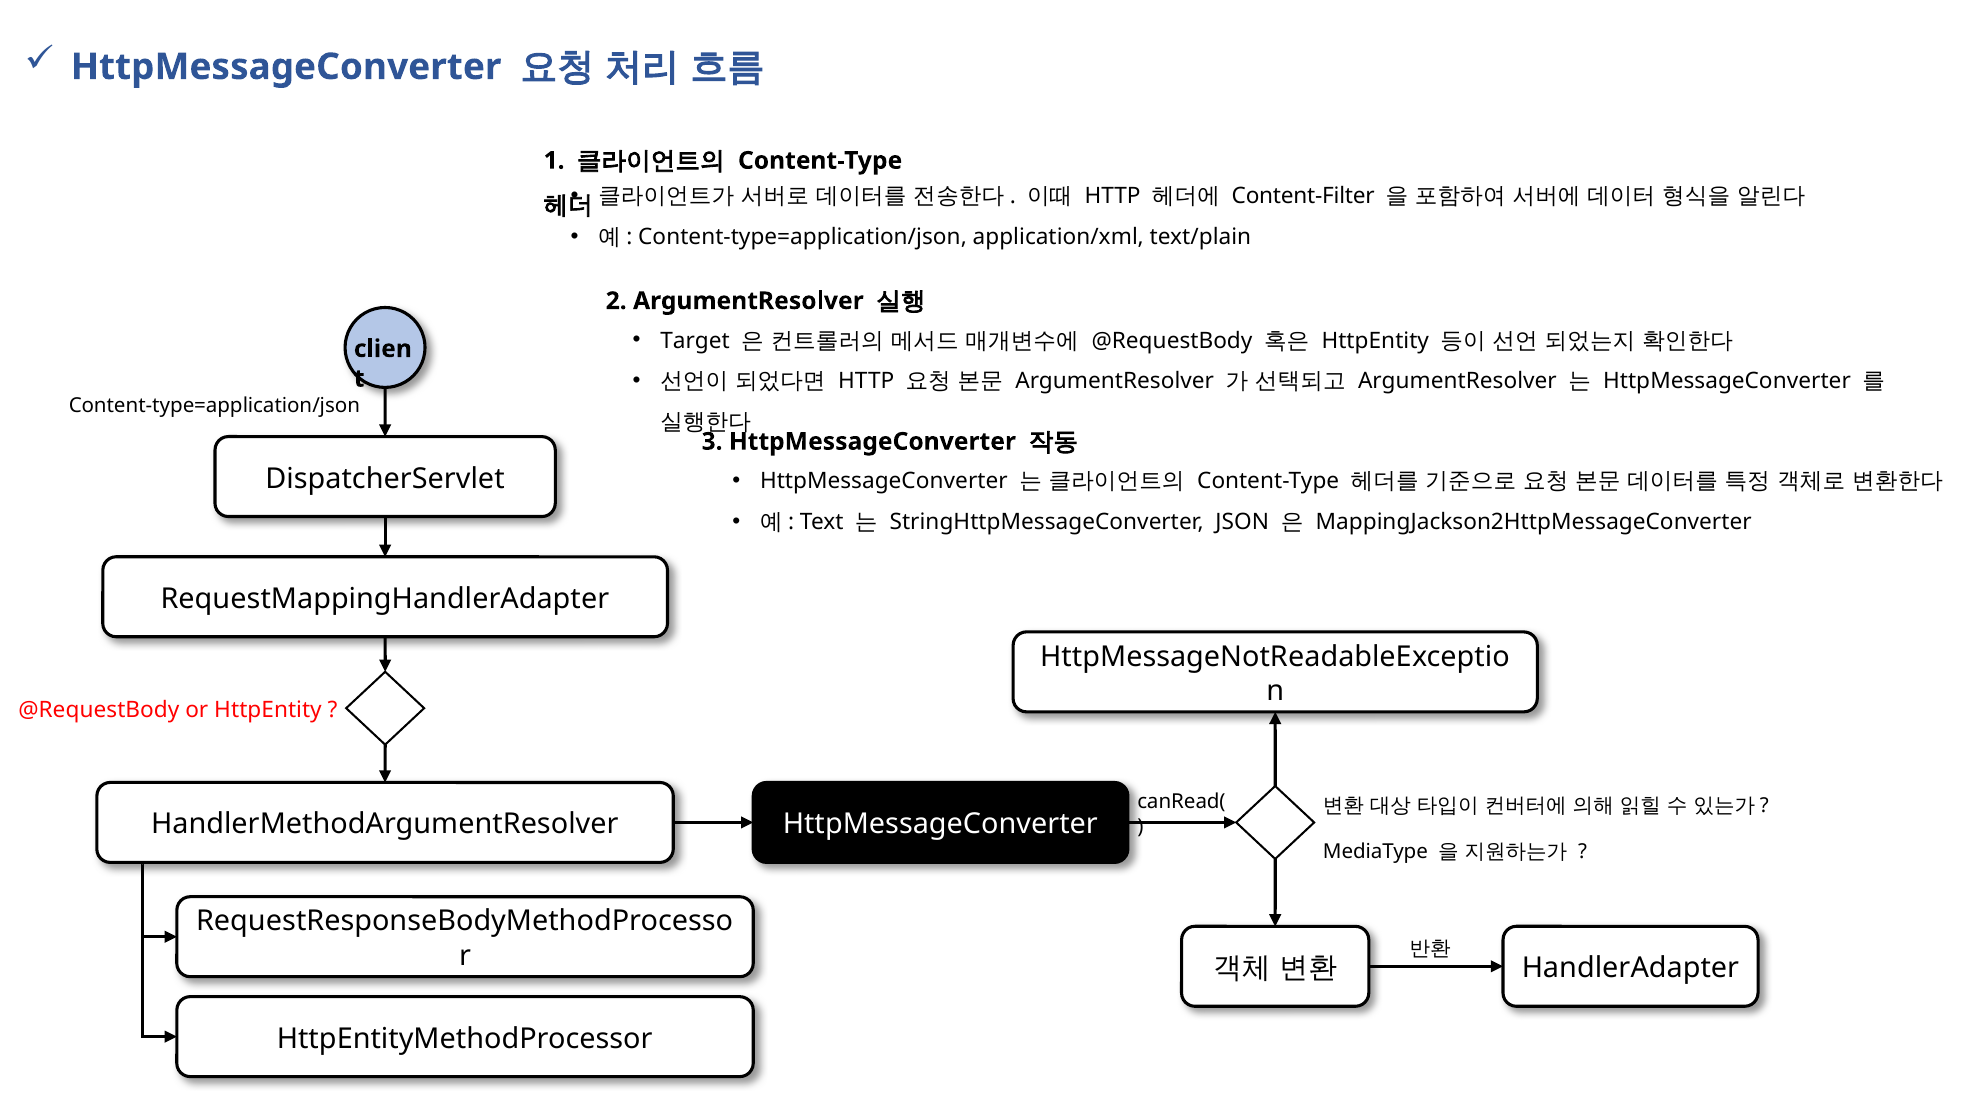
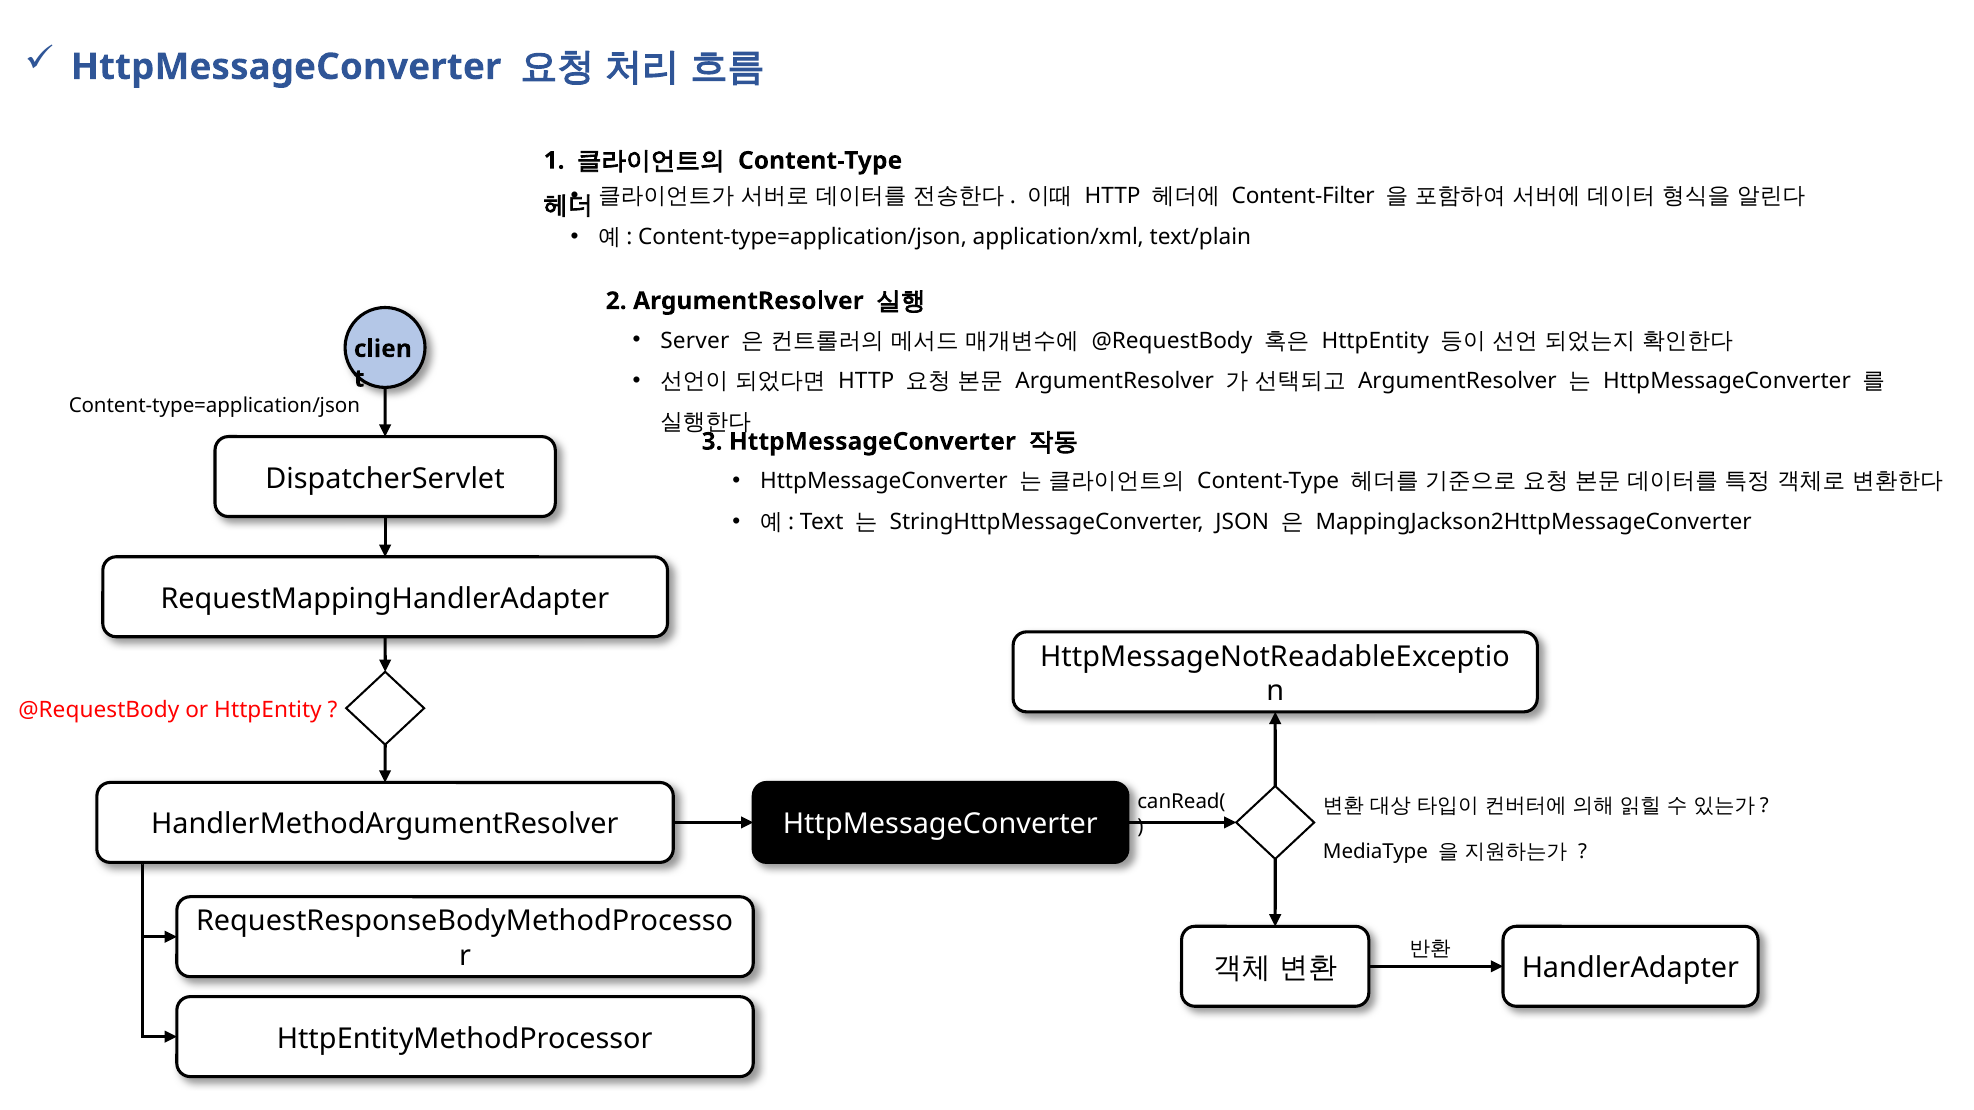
Target: Target -> Server
